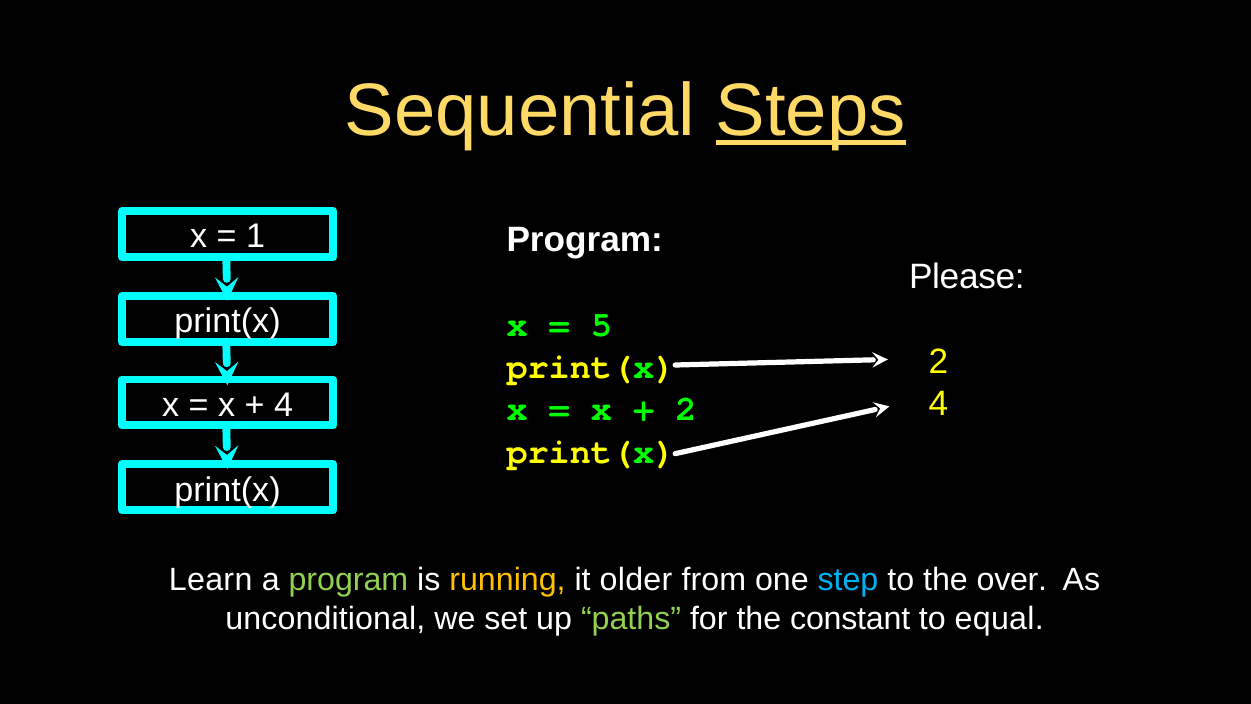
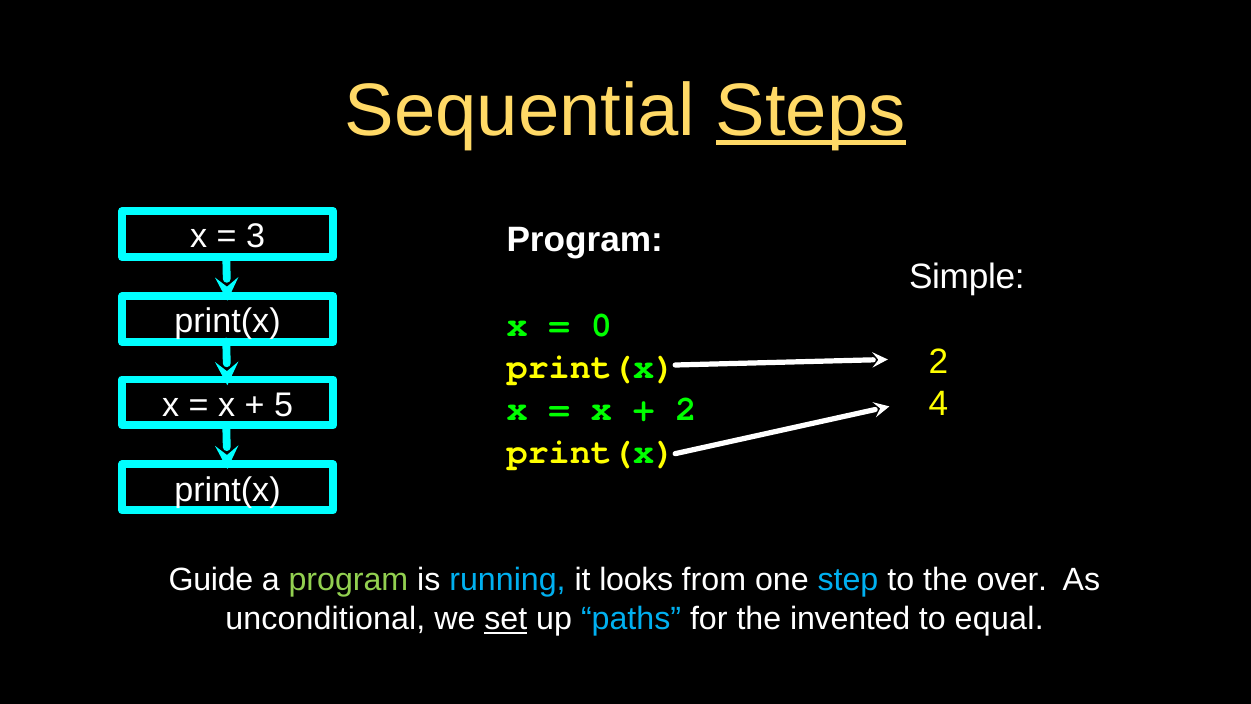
1: 1 -> 3
Please: Please -> Simple
5: 5 -> 0
4 at (284, 405): 4 -> 5
Learn: Learn -> Guide
running colour: yellow -> light blue
older: older -> looks
set underline: none -> present
paths colour: light green -> light blue
constant: constant -> invented
